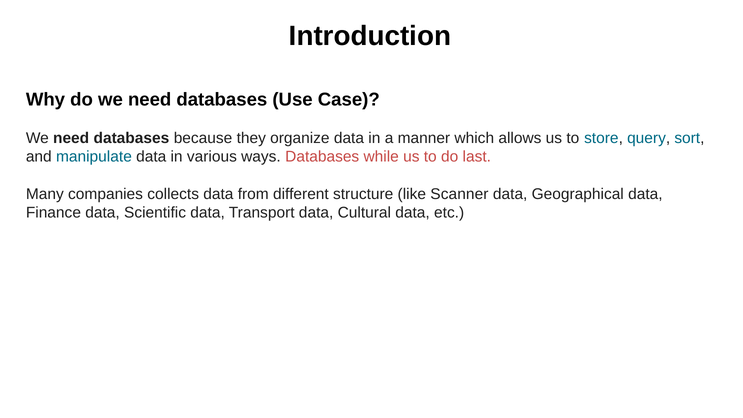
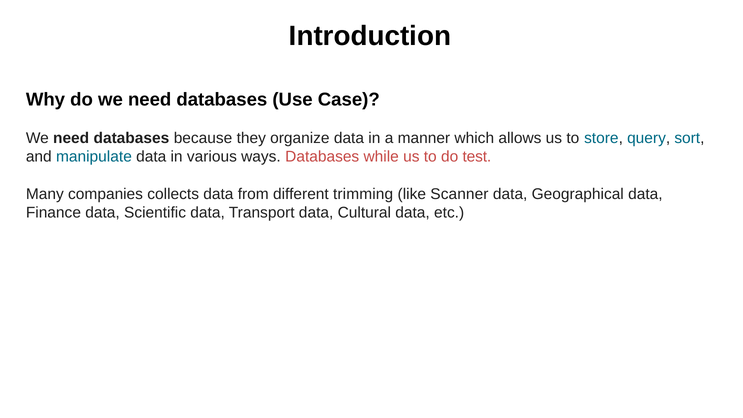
last: last -> test
structure: structure -> trimming
